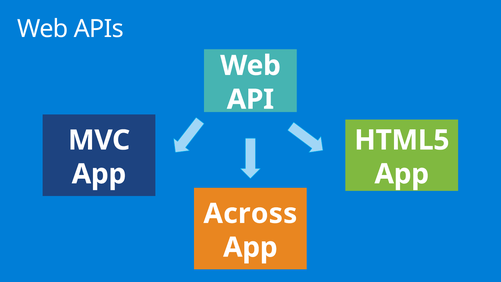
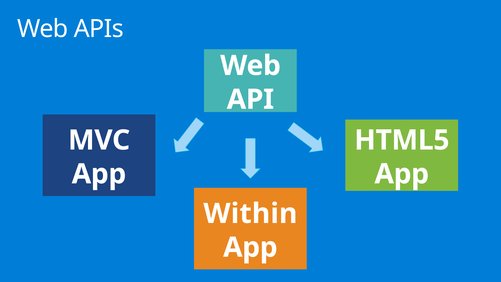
Across: Across -> Within
